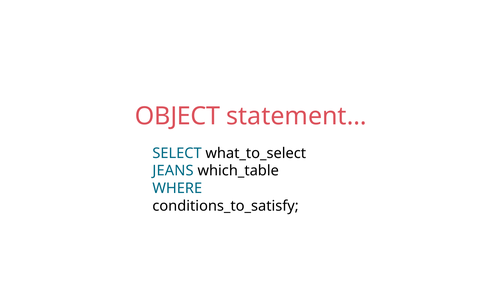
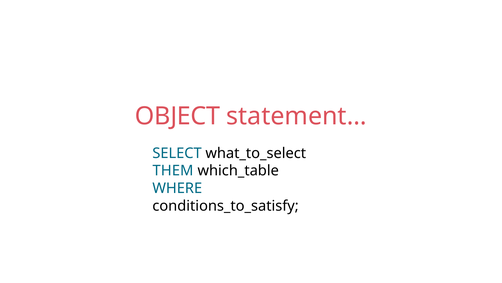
JEANS: JEANS -> THEM
